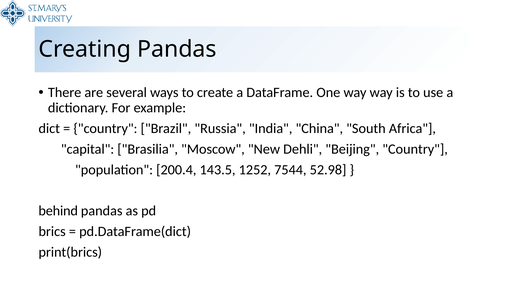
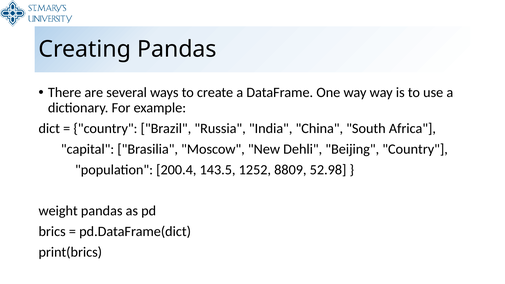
7544: 7544 -> 8809
behind: behind -> weight
